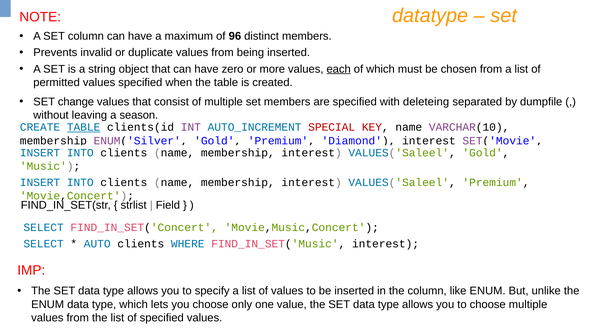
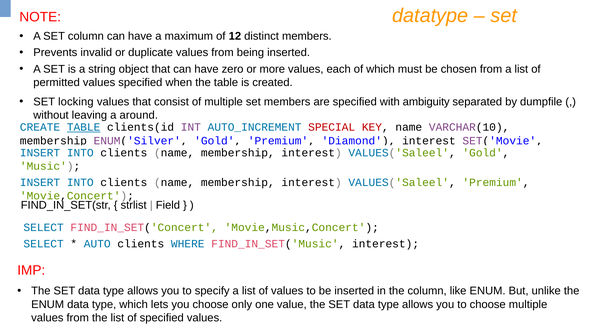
96: 96 -> 12
each underline: present -> none
change: change -> locking
deleteing: deleteing -> ambiguity
season: season -> around
